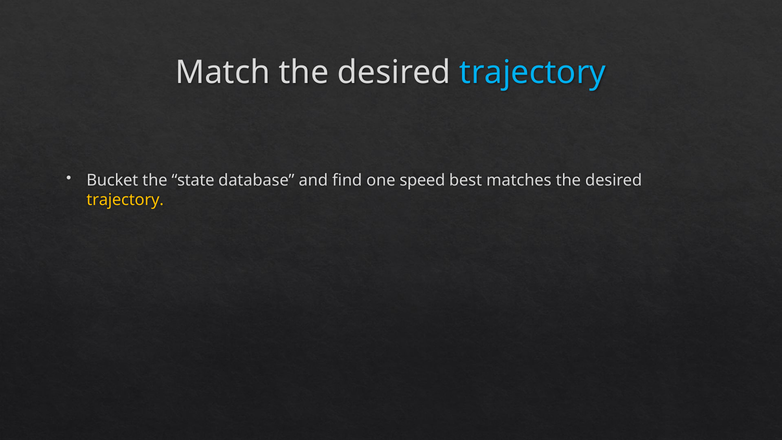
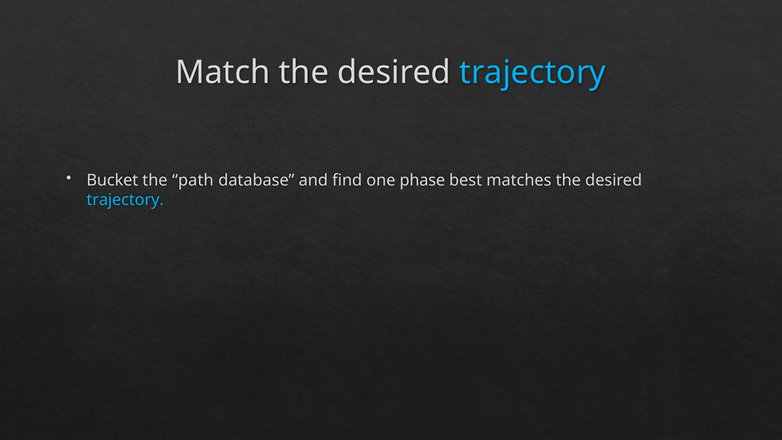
state: state -> path
speed: speed -> phase
trajectory at (125, 200) colour: yellow -> light blue
